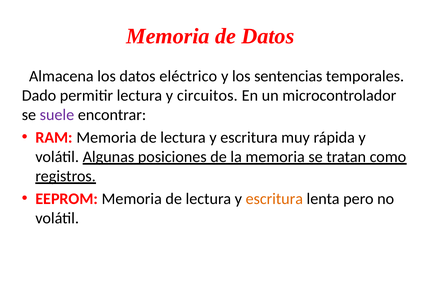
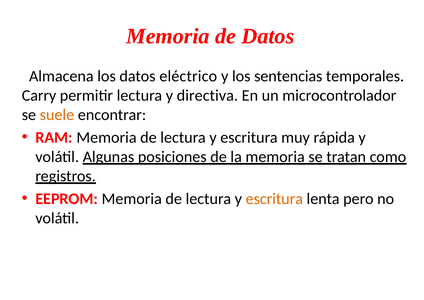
Dado: Dado -> Carry
circuitos: circuitos -> directiva
suele colour: purple -> orange
